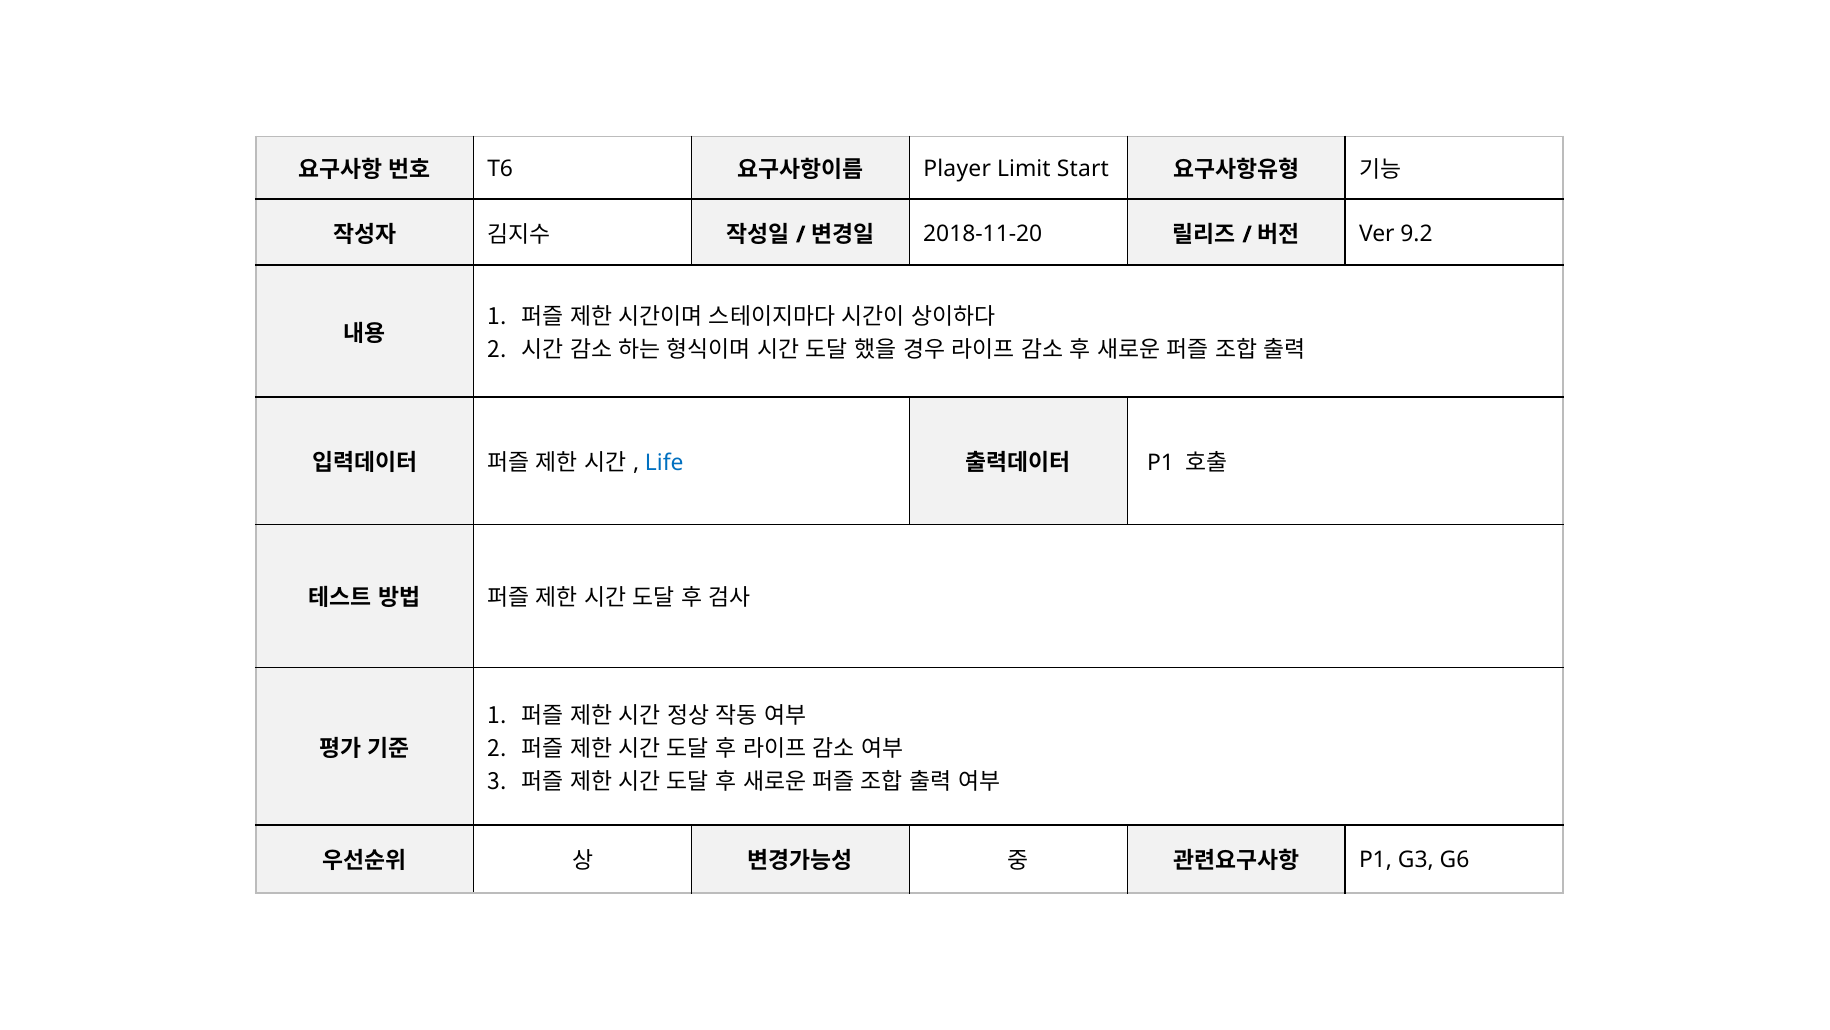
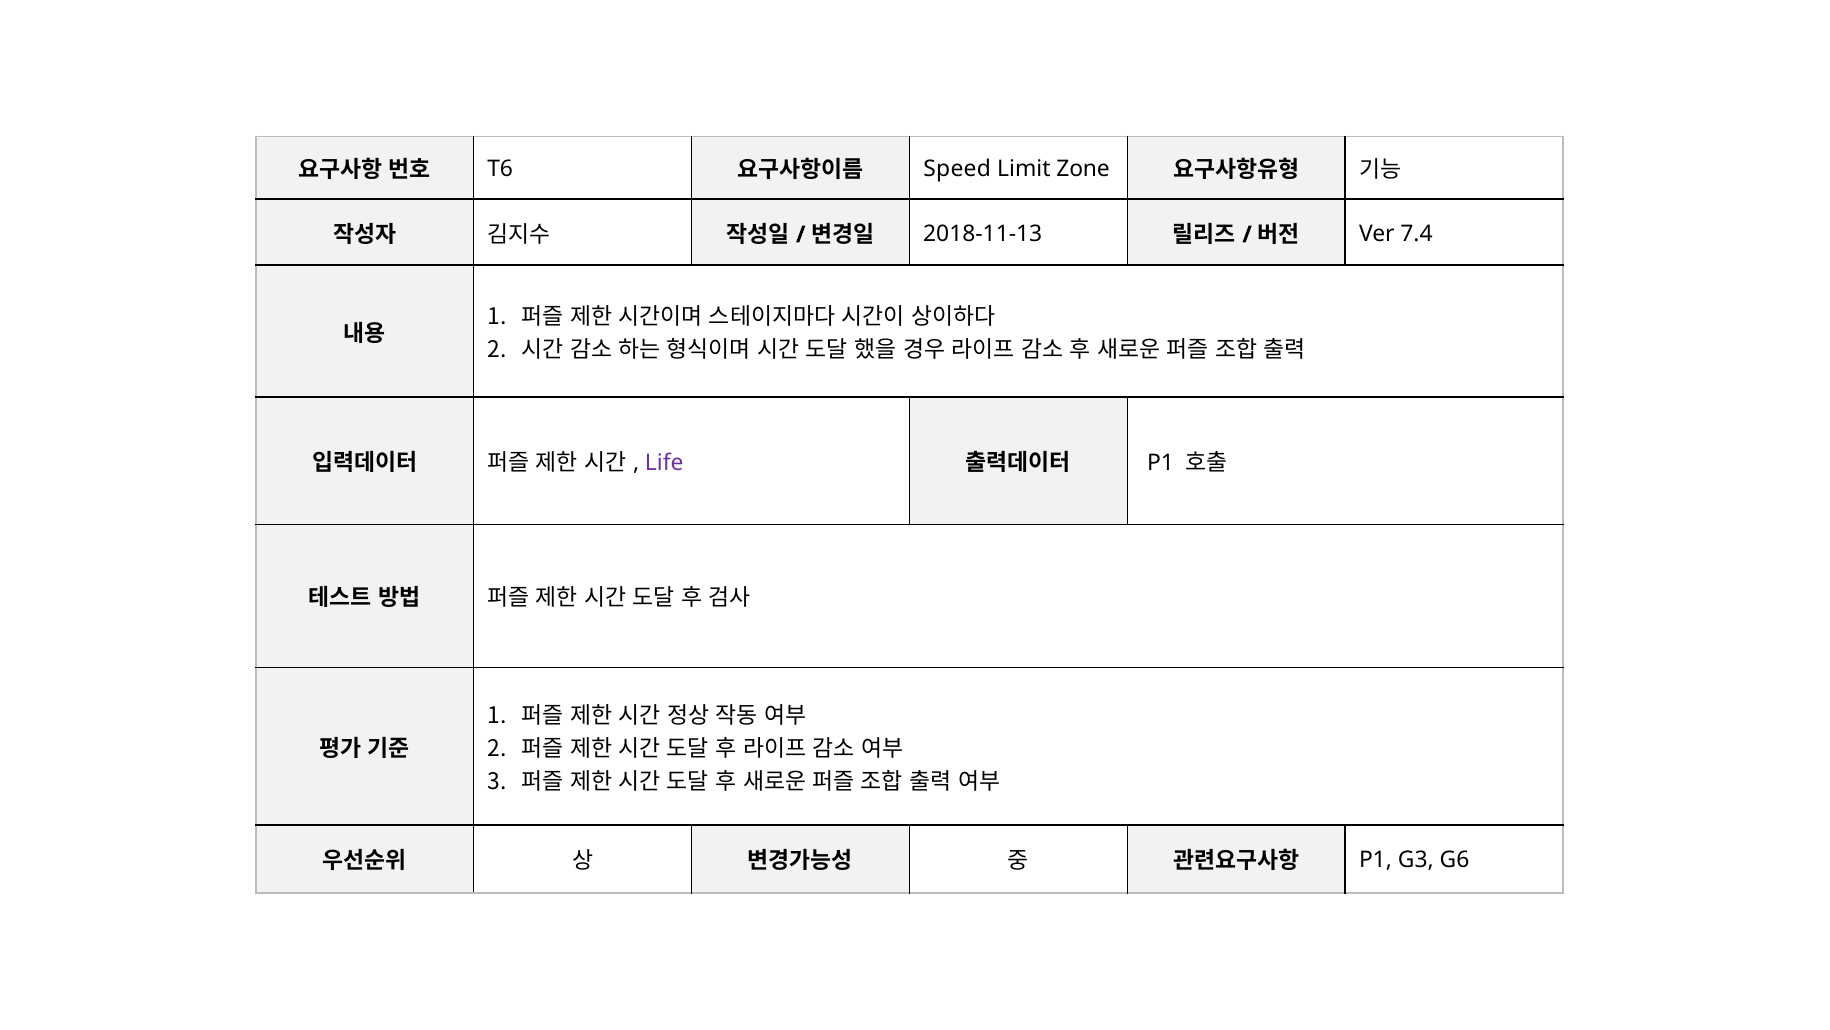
Player: Player -> Speed
Start: Start -> Zone
2018-11-20: 2018-11-20 -> 2018-11-13
9.2: 9.2 -> 7.4
Life colour: blue -> purple
